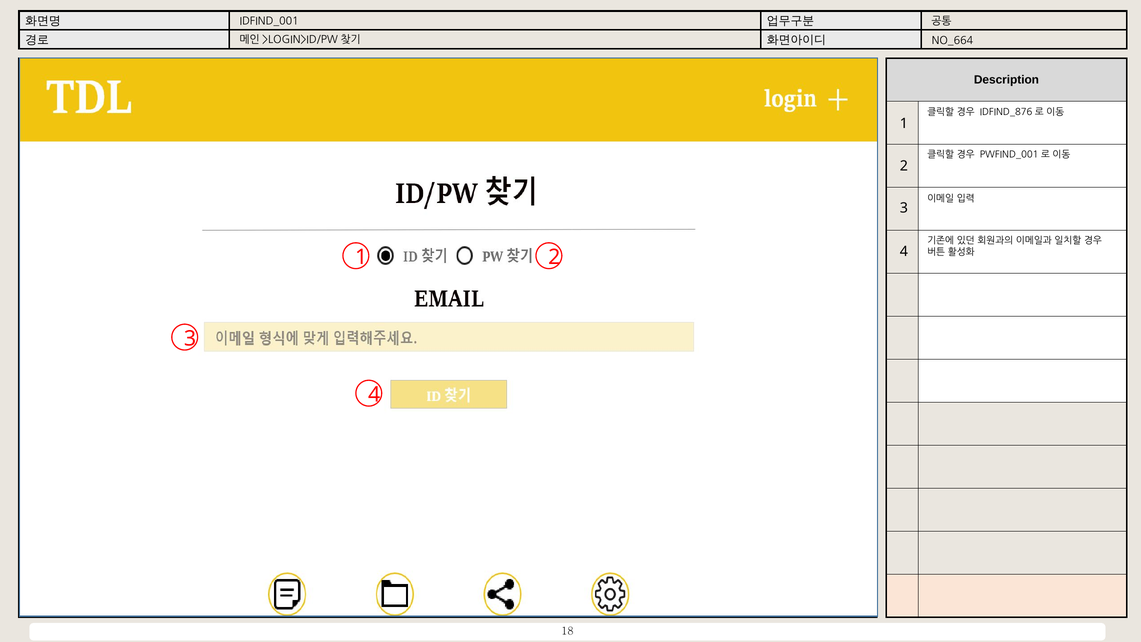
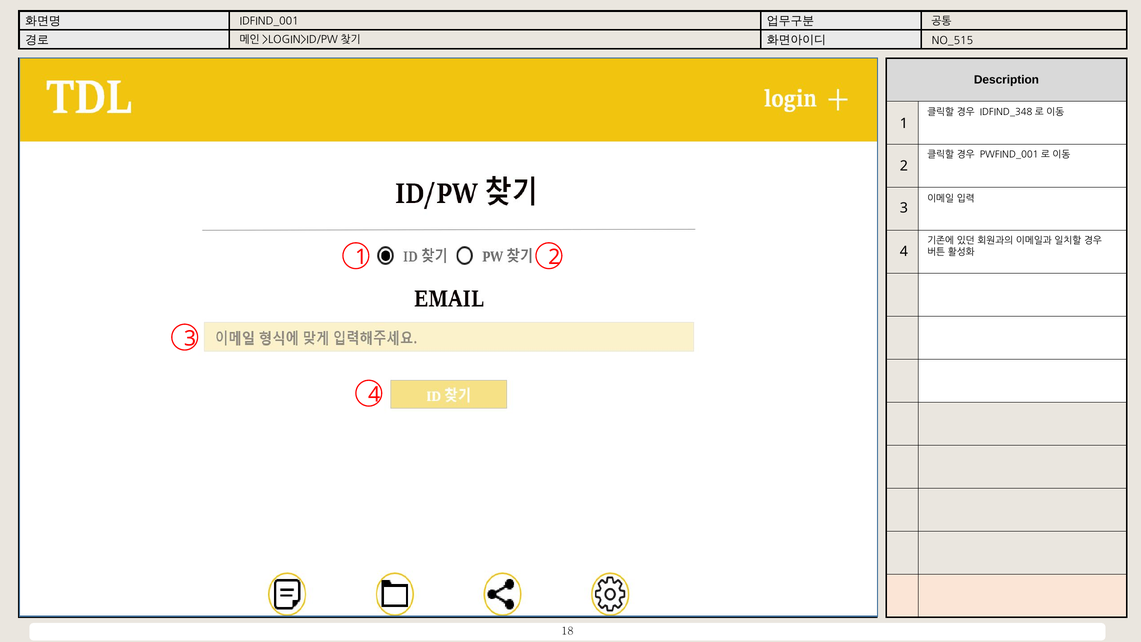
NO_664: NO_664 -> NO_515
IDFIND_876: IDFIND_876 -> IDFIND_348
